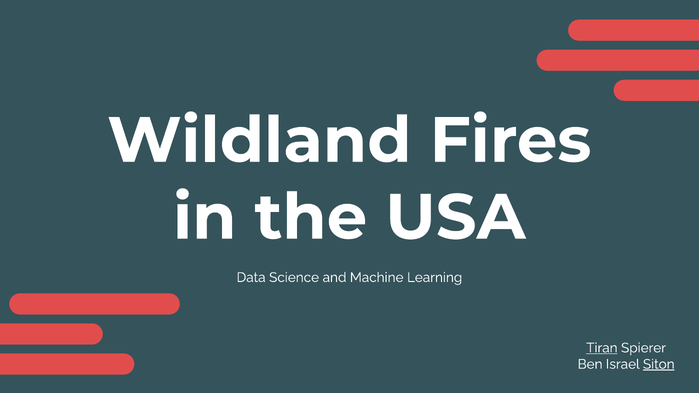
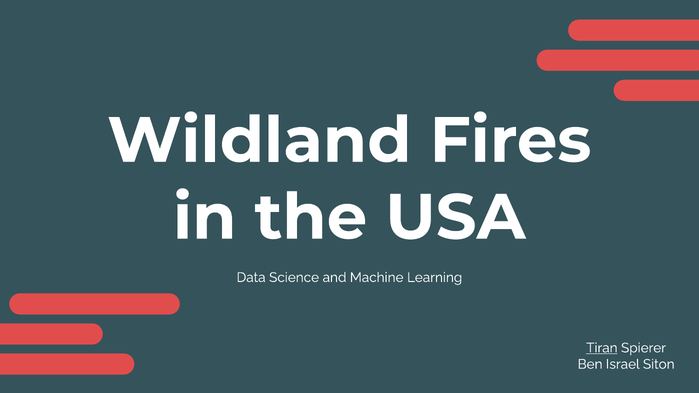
Siton underline: present -> none
